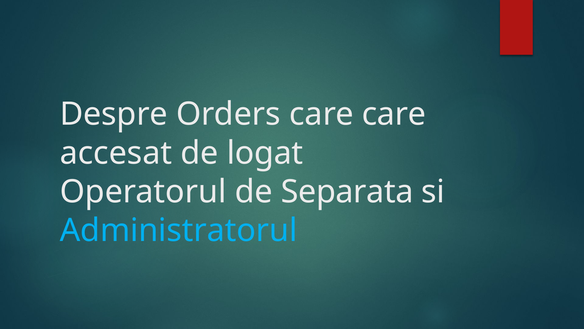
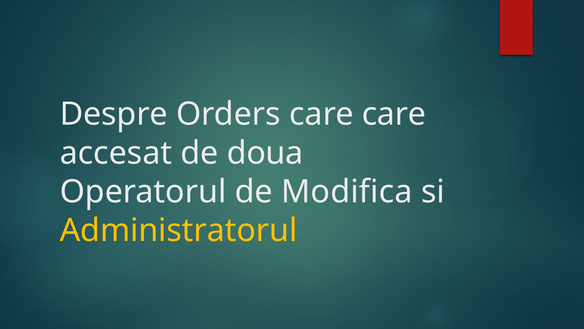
logat: logat -> doua
Separata: Separata -> Modifica
Administratorul colour: light blue -> yellow
